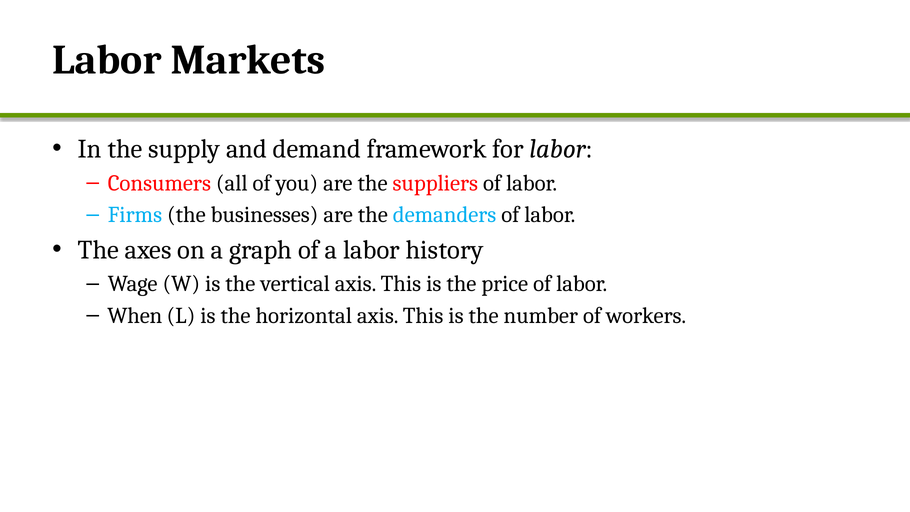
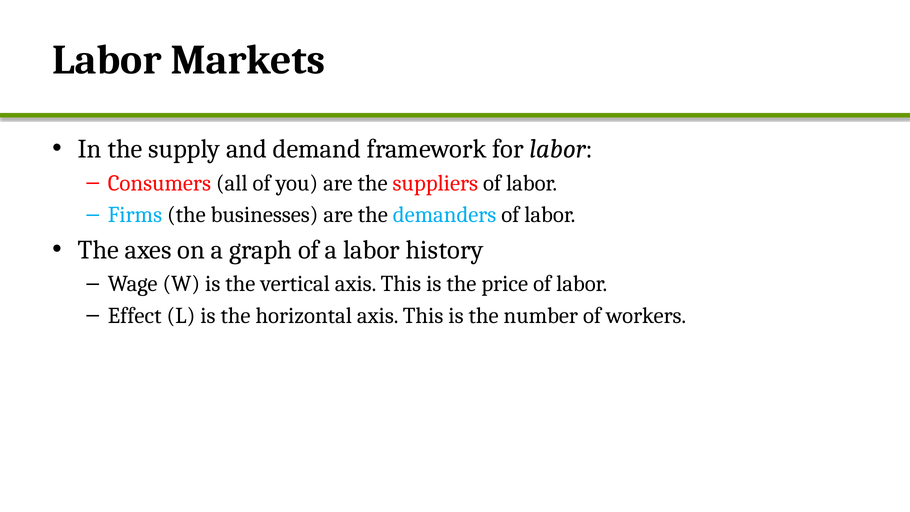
When: When -> Effect
